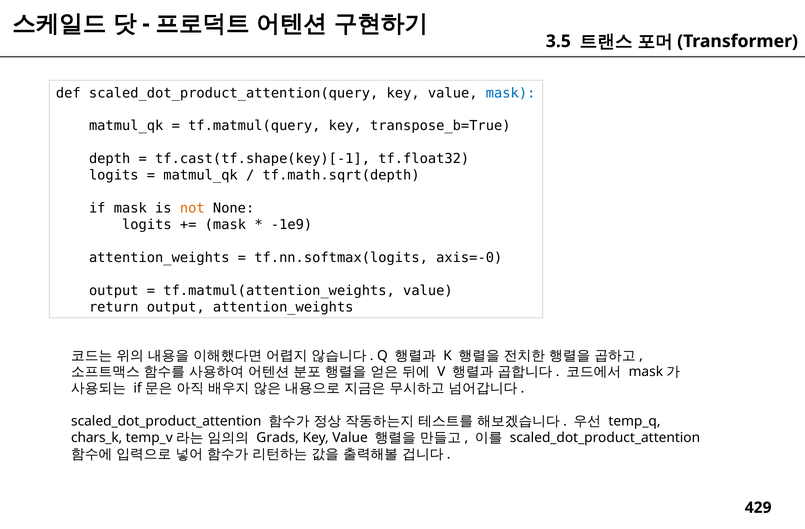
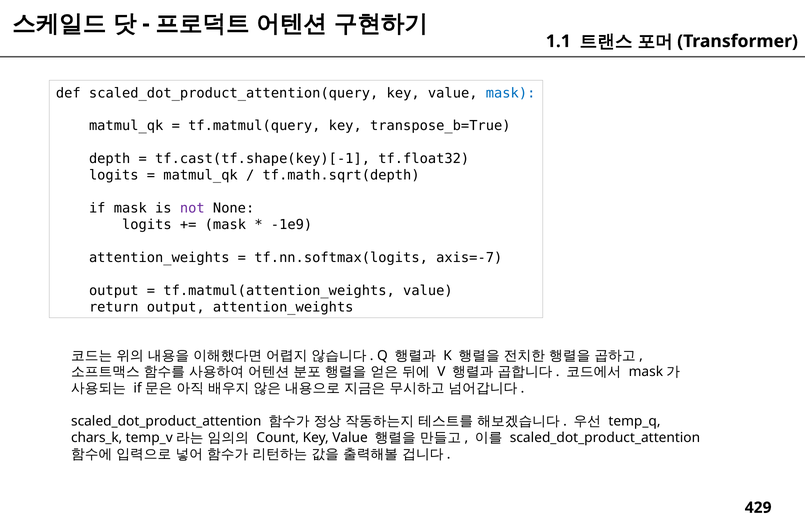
3.5: 3.5 -> 1.1
not colour: orange -> purple
axis=-0: axis=-0 -> axis=-7
Grads: Grads -> Count
